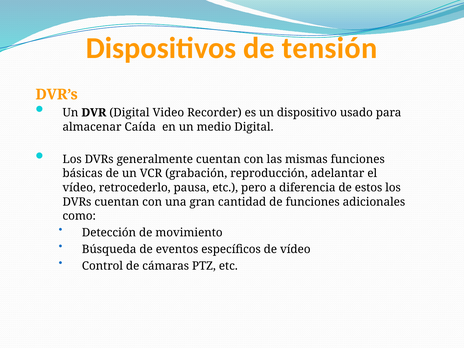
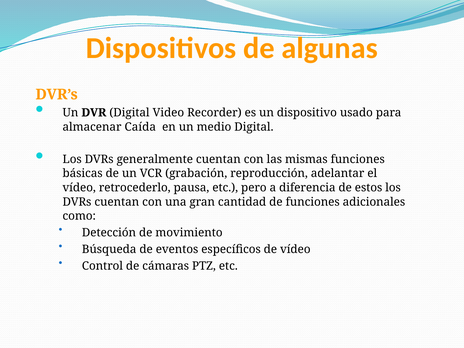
tensión: tensión -> algunas
